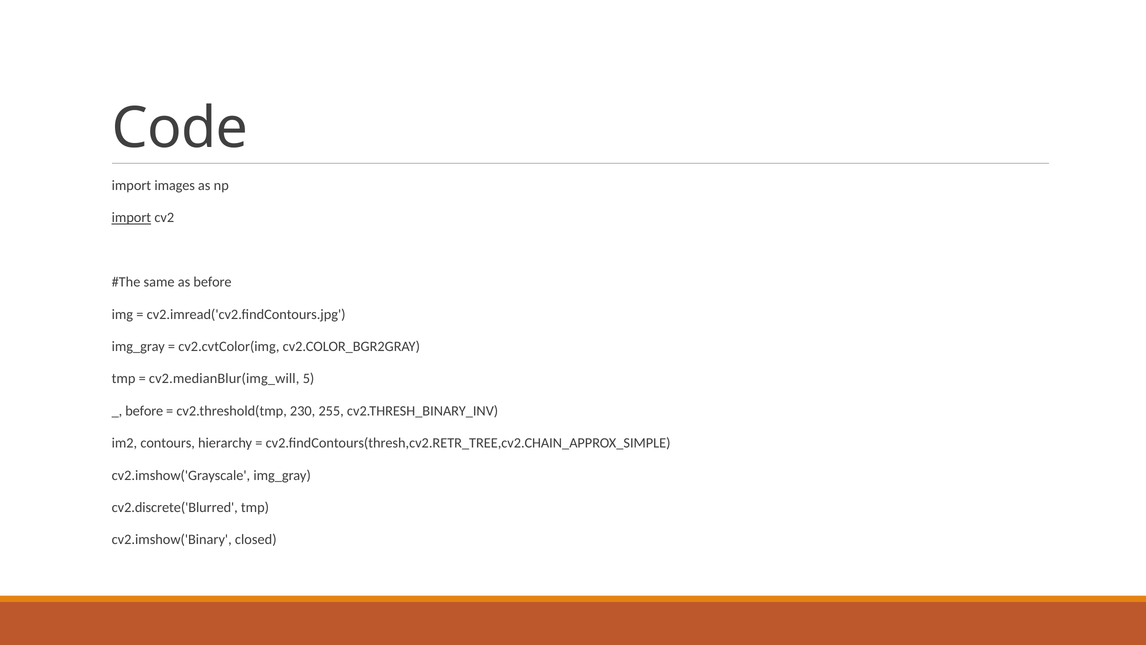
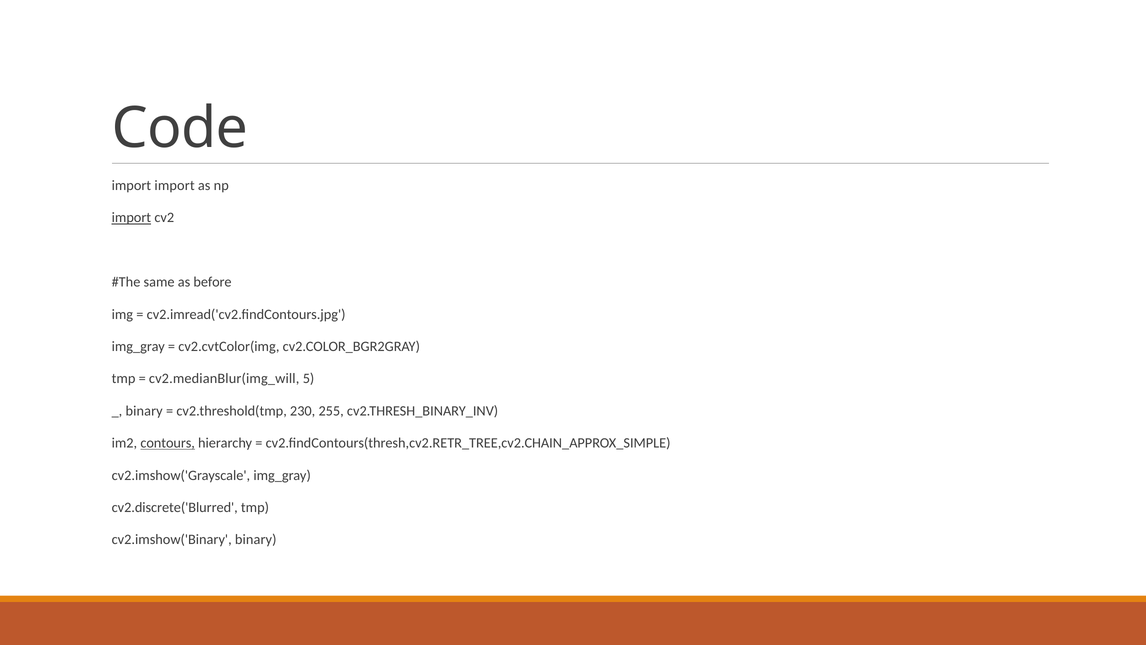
import images: images -> import
before at (144, 411): before -> binary
contours underline: none -> present
cv2.imshow('Binary closed: closed -> binary
